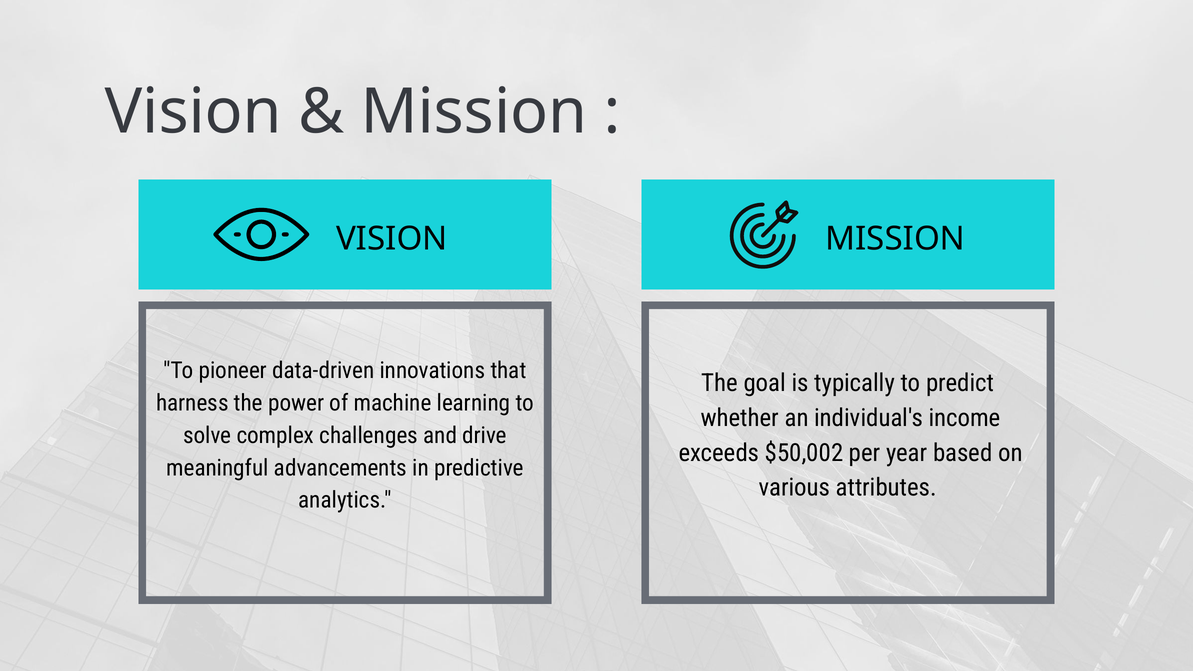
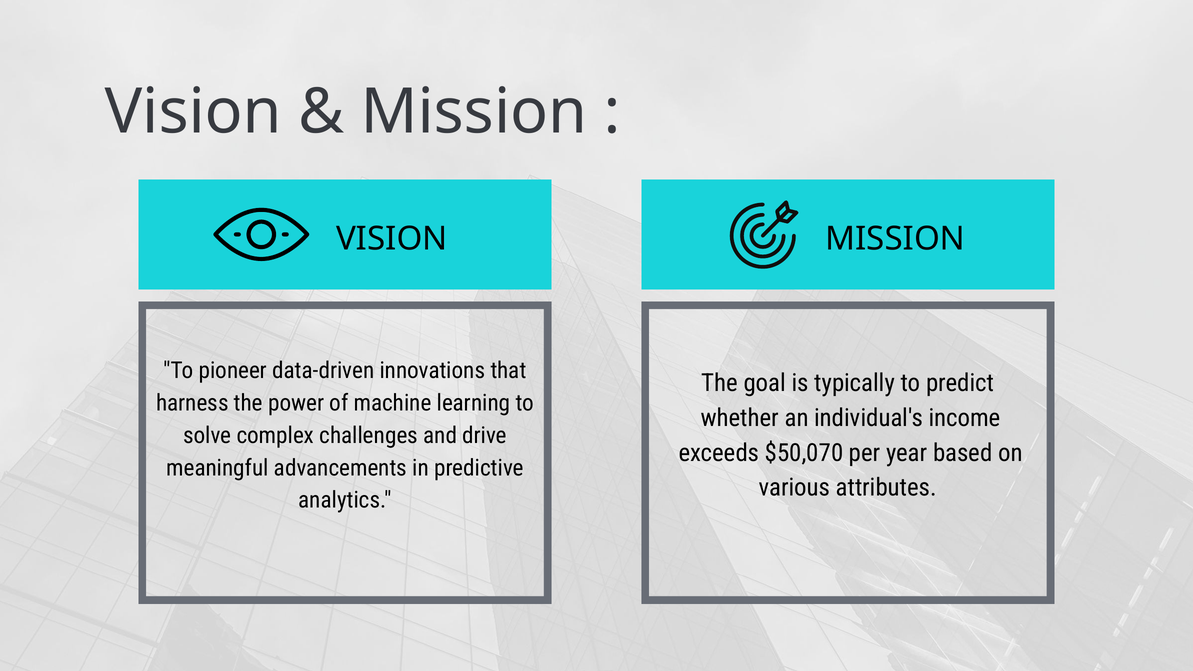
$50,002: $50,002 -> $50,070
